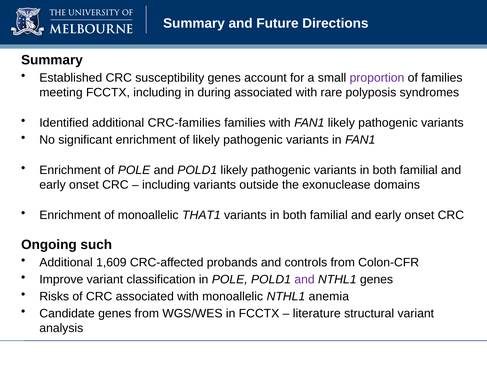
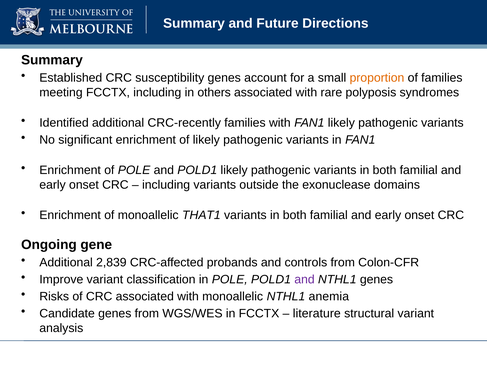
proportion colour: purple -> orange
during: during -> others
CRC-families: CRC-families -> CRC-recently
such: such -> gene
1,609: 1,609 -> 2,839
